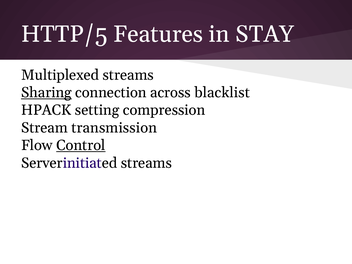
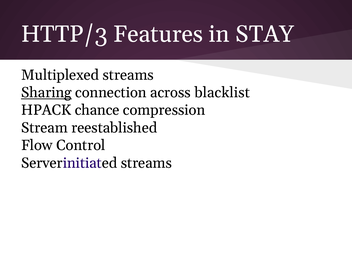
HTTP/5: HTTP/5 -> HTTP/3
setting: setting -> chance
transmission: transmission -> reestablished
Control underline: present -> none
